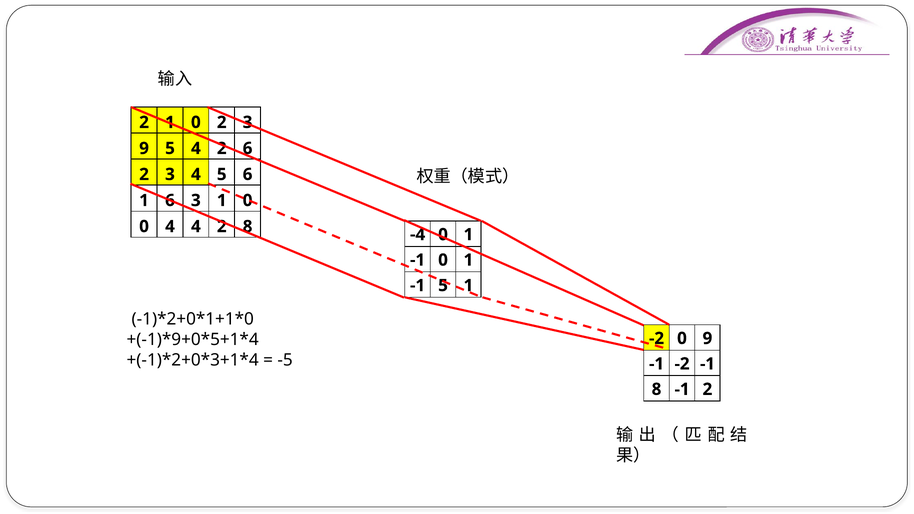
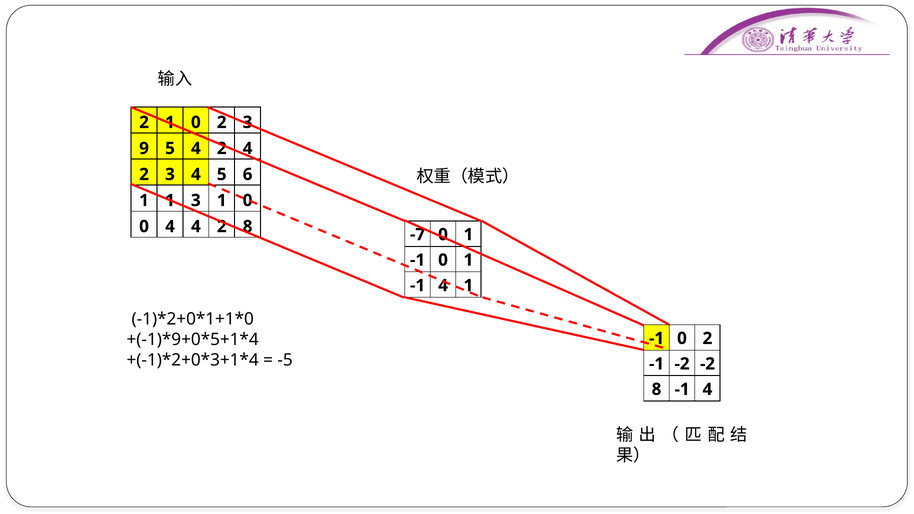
2 6: 6 -> 4
1 6: 6 -> 1
-4: -4 -> -7
5 at (443, 286): 5 -> 4
-2 at (657, 338): -2 -> -1
9 at (707, 338): 9 -> 2
-2 -1: -1 -> -2
8 -1 2: 2 -> 4
